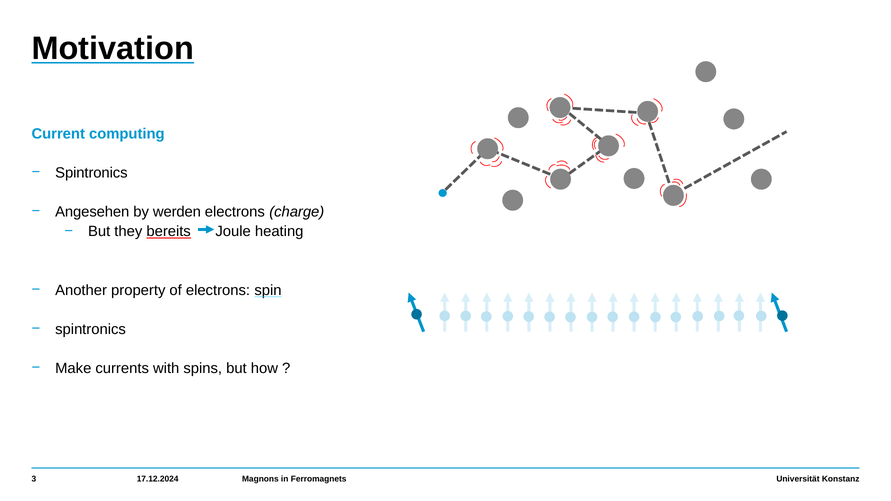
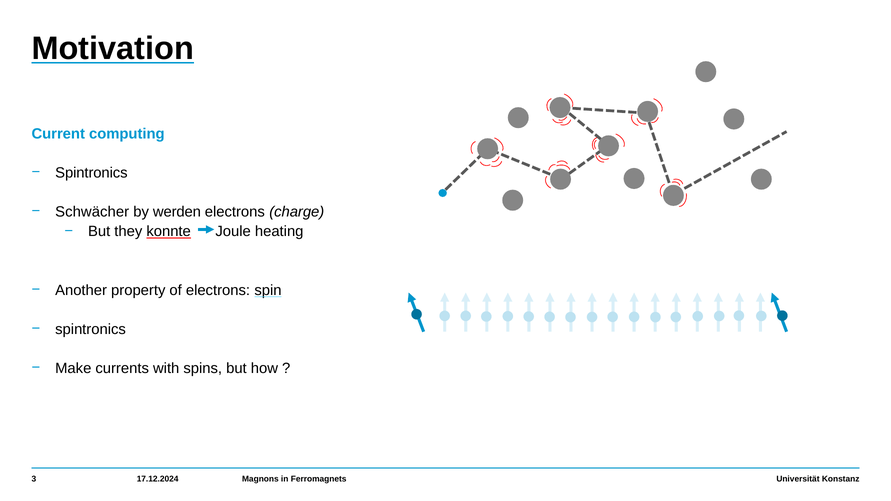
Angesehen: Angesehen -> Schwächer
bereits: bereits -> konnte
